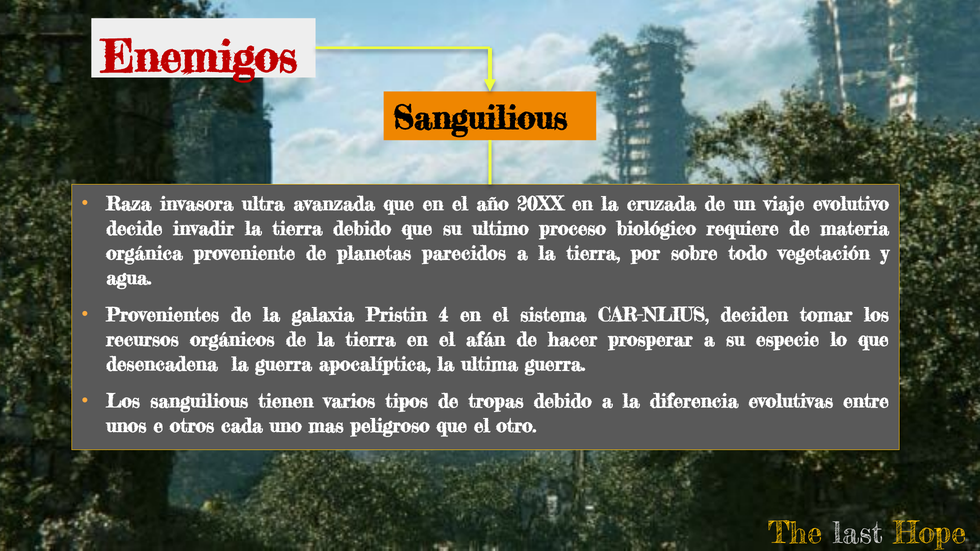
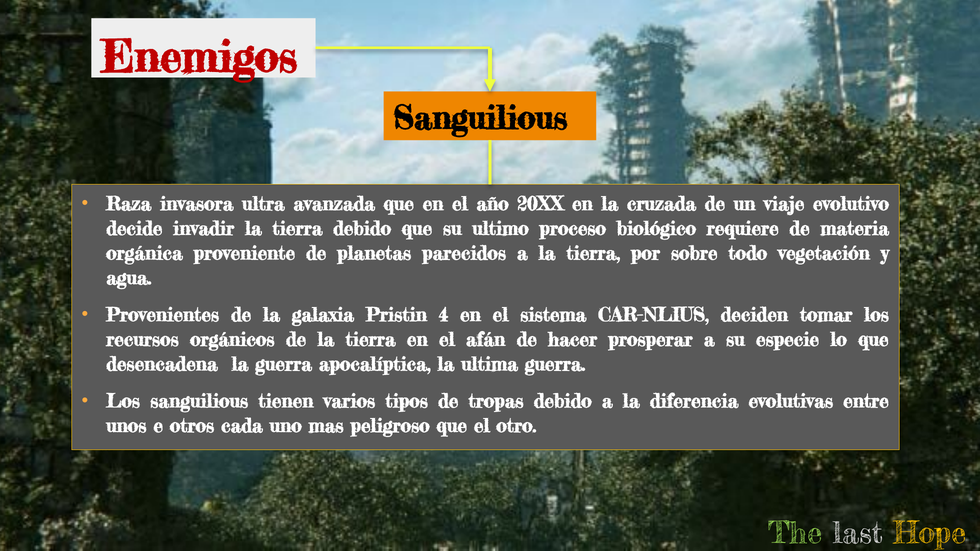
The colour: yellow -> light green
